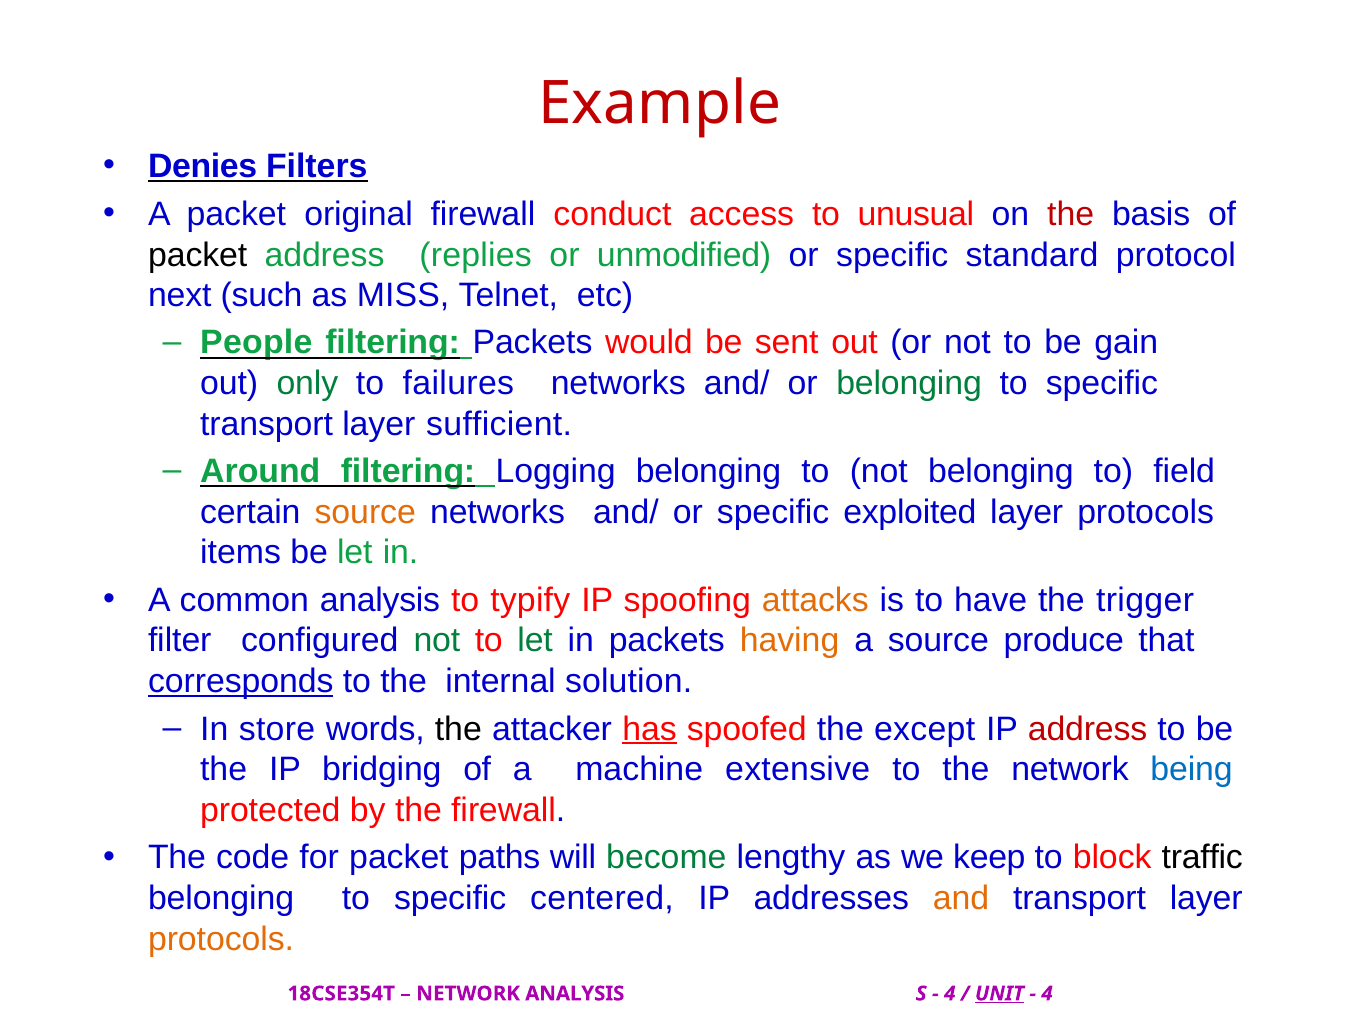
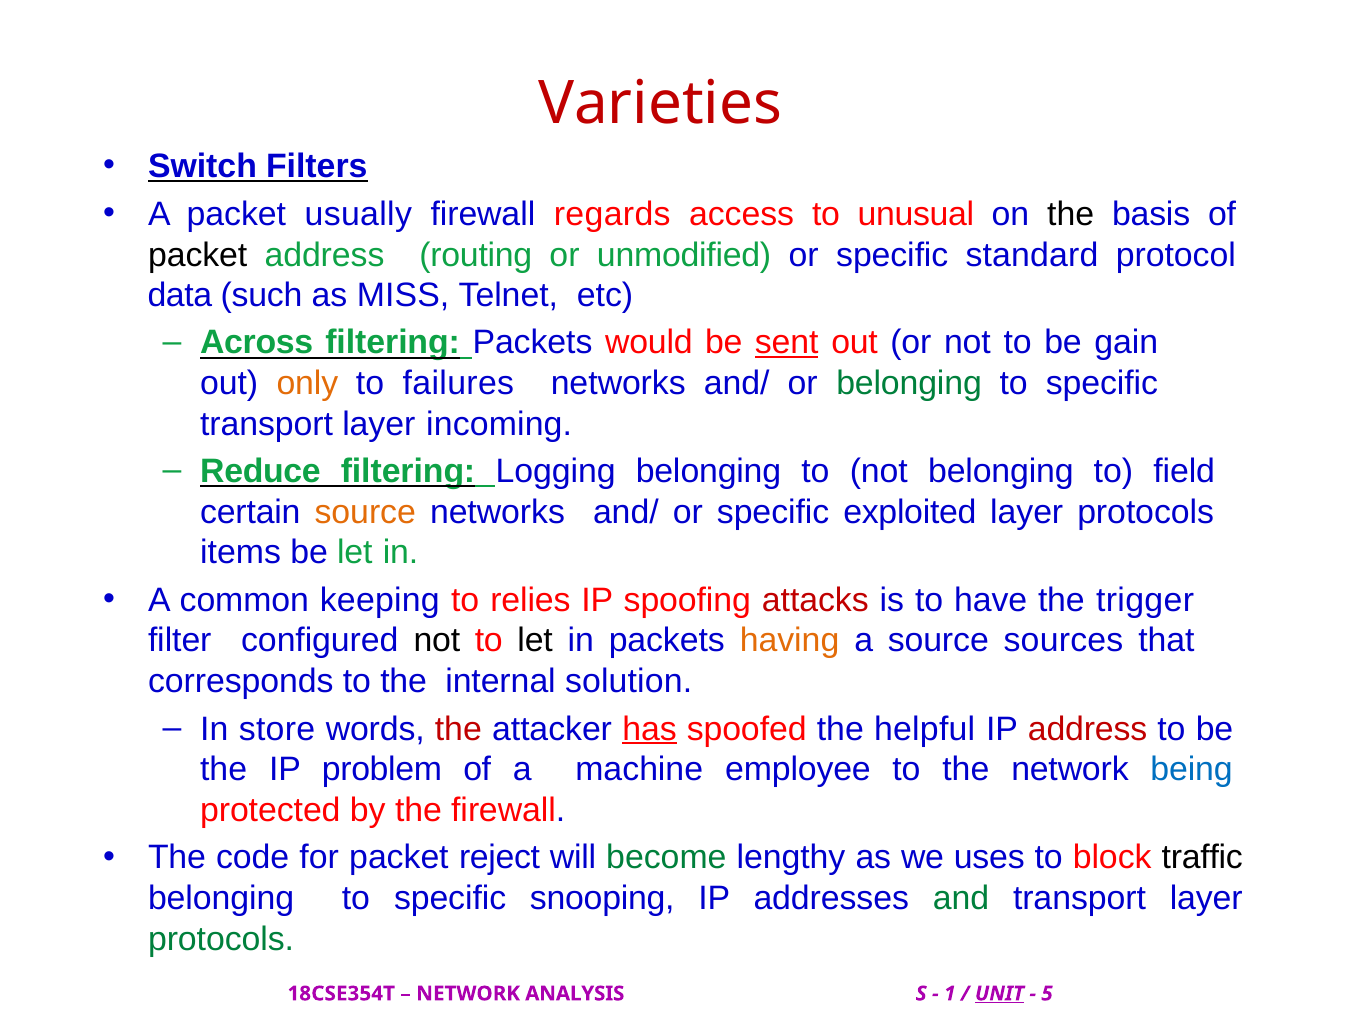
Example: Example -> Varieties
Denies: Denies -> Switch
original: original -> usually
conduct: conduct -> regards
the at (1071, 214) colour: red -> black
replies: replies -> routing
next: next -> data
People: People -> Across
sent underline: none -> present
only colour: green -> orange
sufficient: sufficient -> incoming
Around: Around -> Reduce
common analysis: analysis -> keeping
typify: typify -> relies
attacks colour: orange -> red
not at (437, 641) colour: green -> black
let at (535, 641) colour: green -> black
produce: produce -> sources
corresponds underline: present -> none
the at (458, 729) colour: black -> red
except: except -> helpful
bridging: bridging -> problem
extensive: extensive -> employee
paths: paths -> reject
keep: keep -> uses
centered: centered -> snooping
and colour: orange -> green
protocols at (221, 939) colour: orange -> green
4 at (950, 993): 4 -> 1
4 at (1047, 993): 4 -> 5
